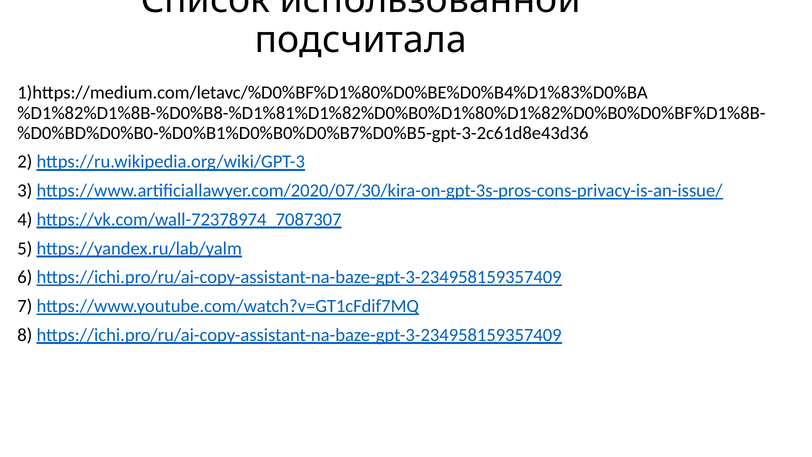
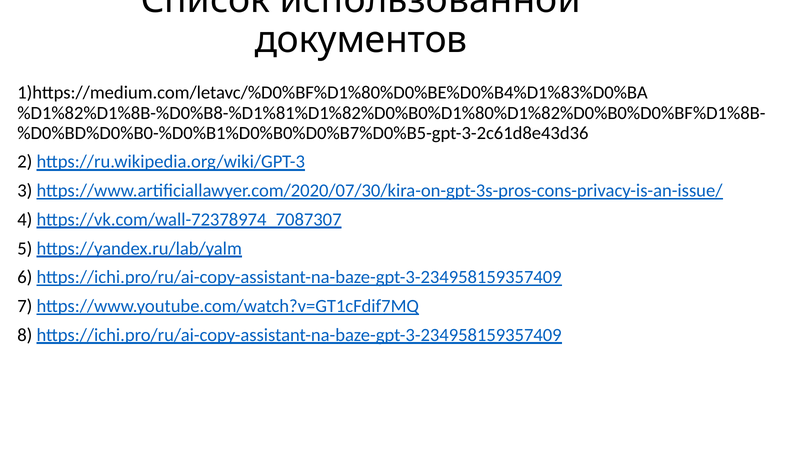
подсчитала: подсчитала -> документов
